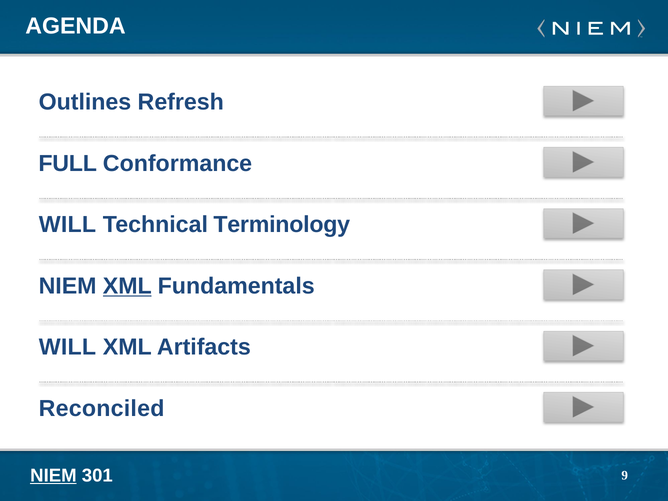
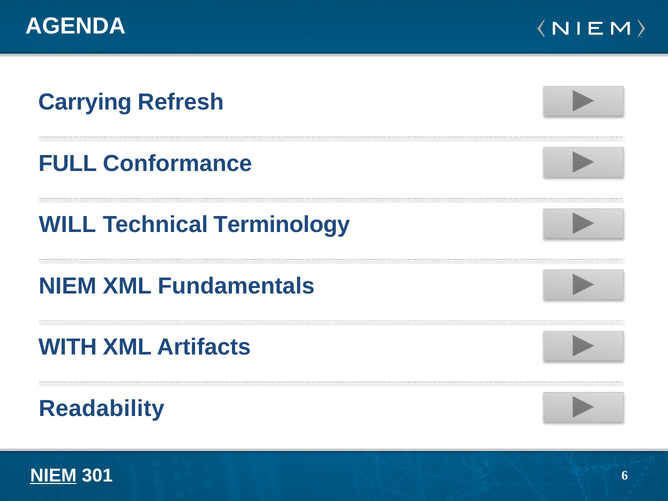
Outlines: Outlines -> Carrying
XML at (127, 286) underline: present -> none
WILL at (67, 347): WILL -> WITH
Reconciled: Reconciled -> Readability
9: 9 -> 6
